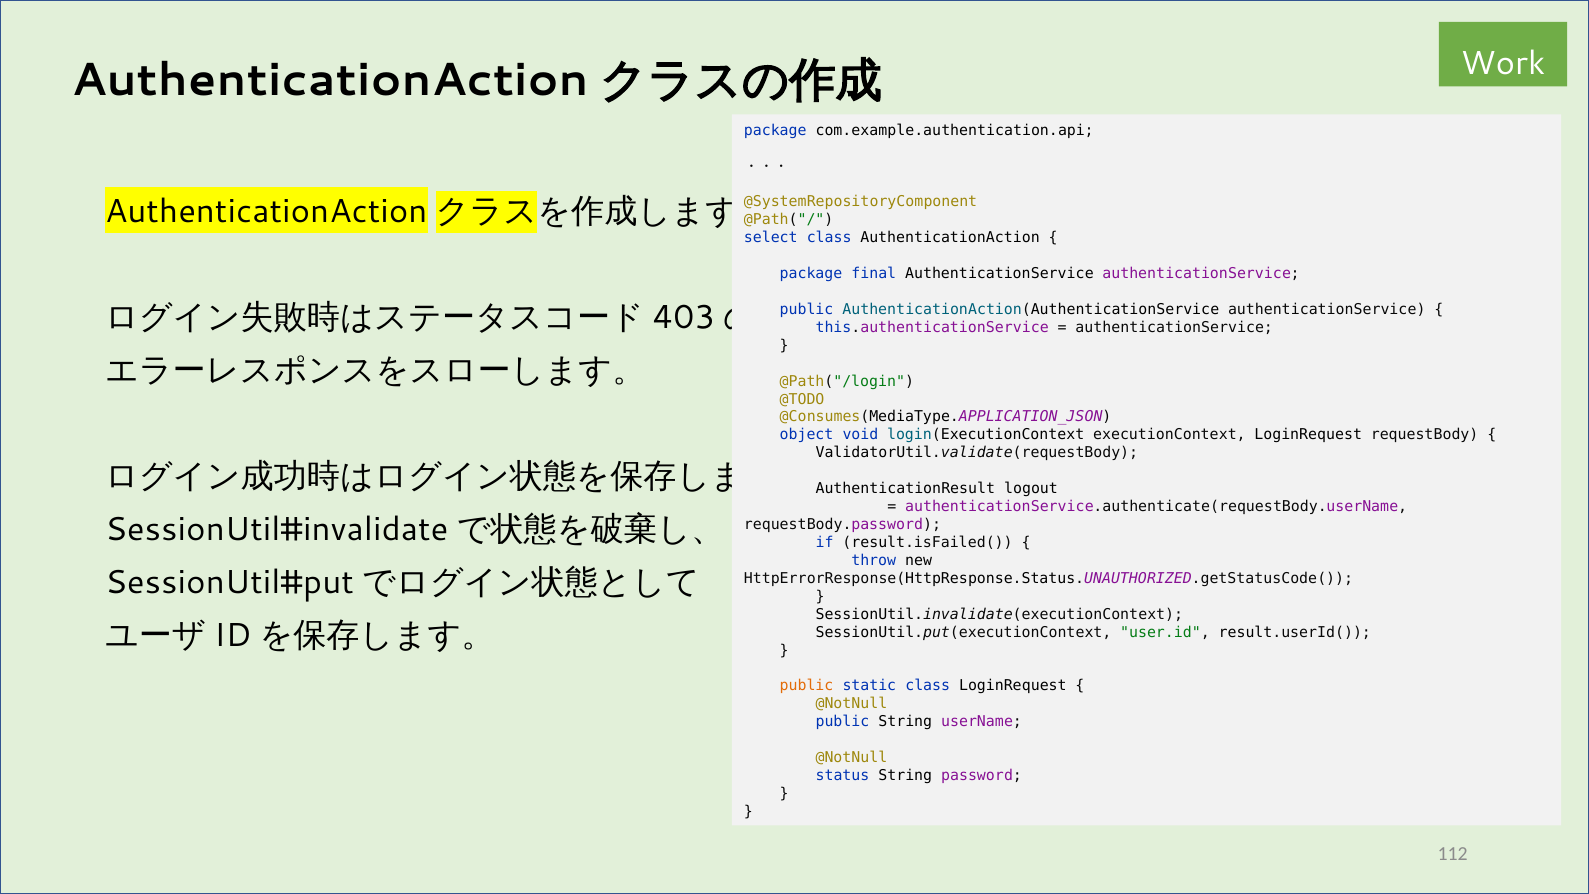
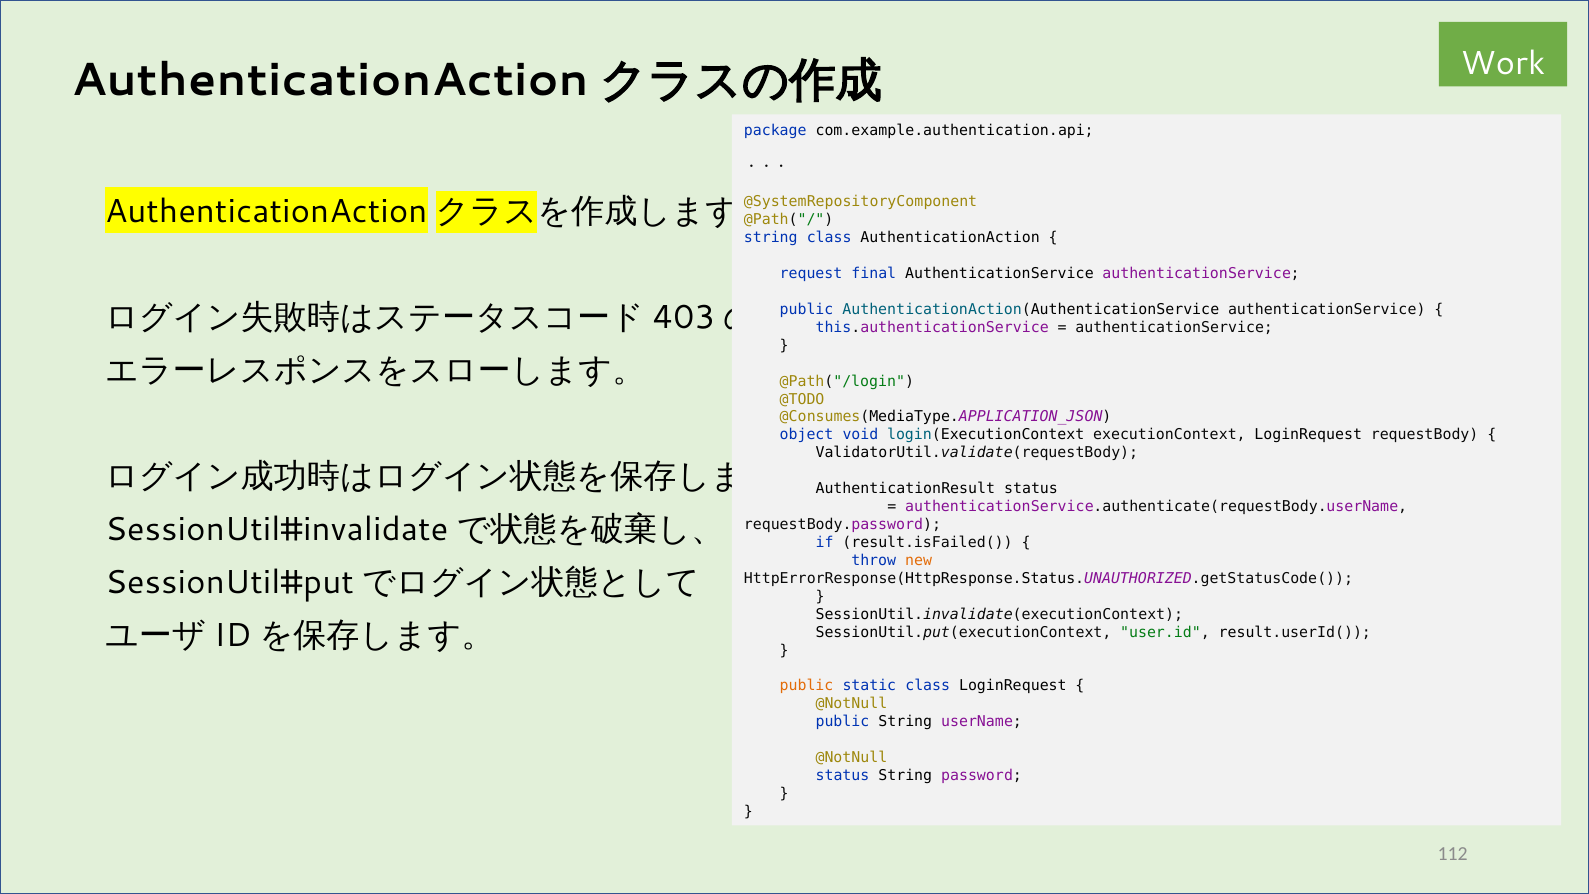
select at (771, 238): select -> string
package at (811, 274): package -> request
AuthenticationResult logout: logout -> status
new colour: black -> orange
